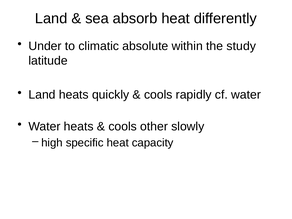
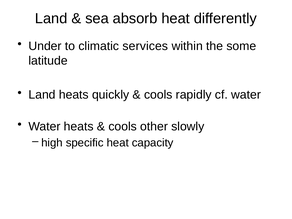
absolute: absolute -> services
study: study -> some
